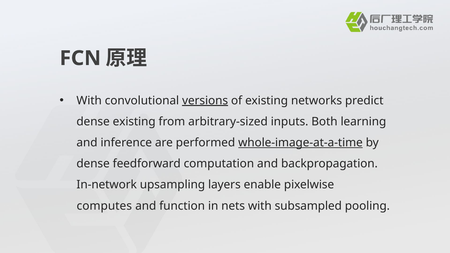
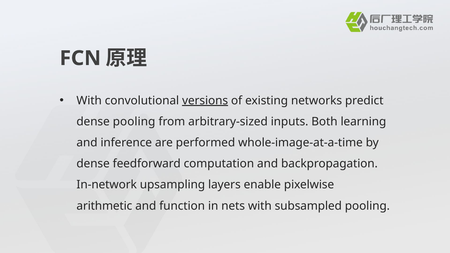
dense existing: existing -> pooling
whole-image-at-a-time underline: present -> none
computes: computes -> arithmetic
